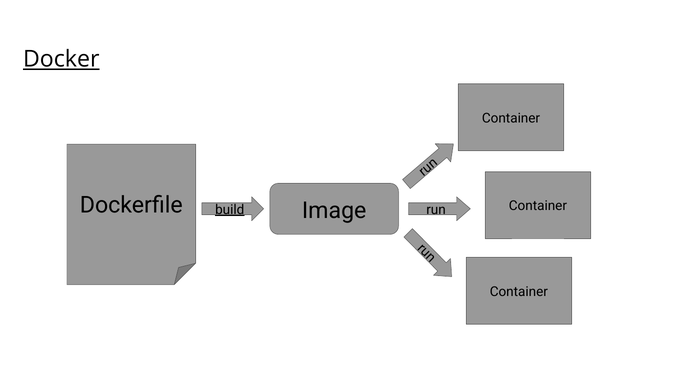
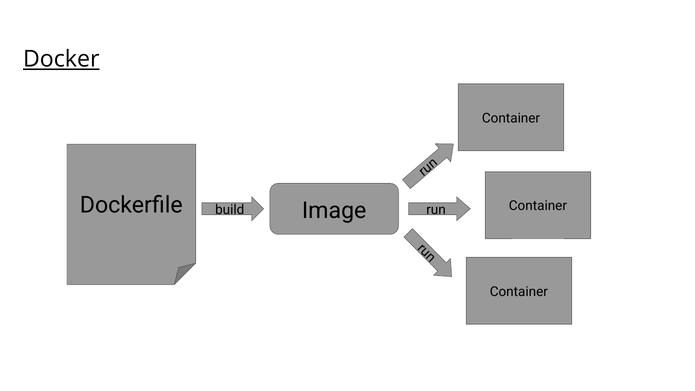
build underline: present -> none
